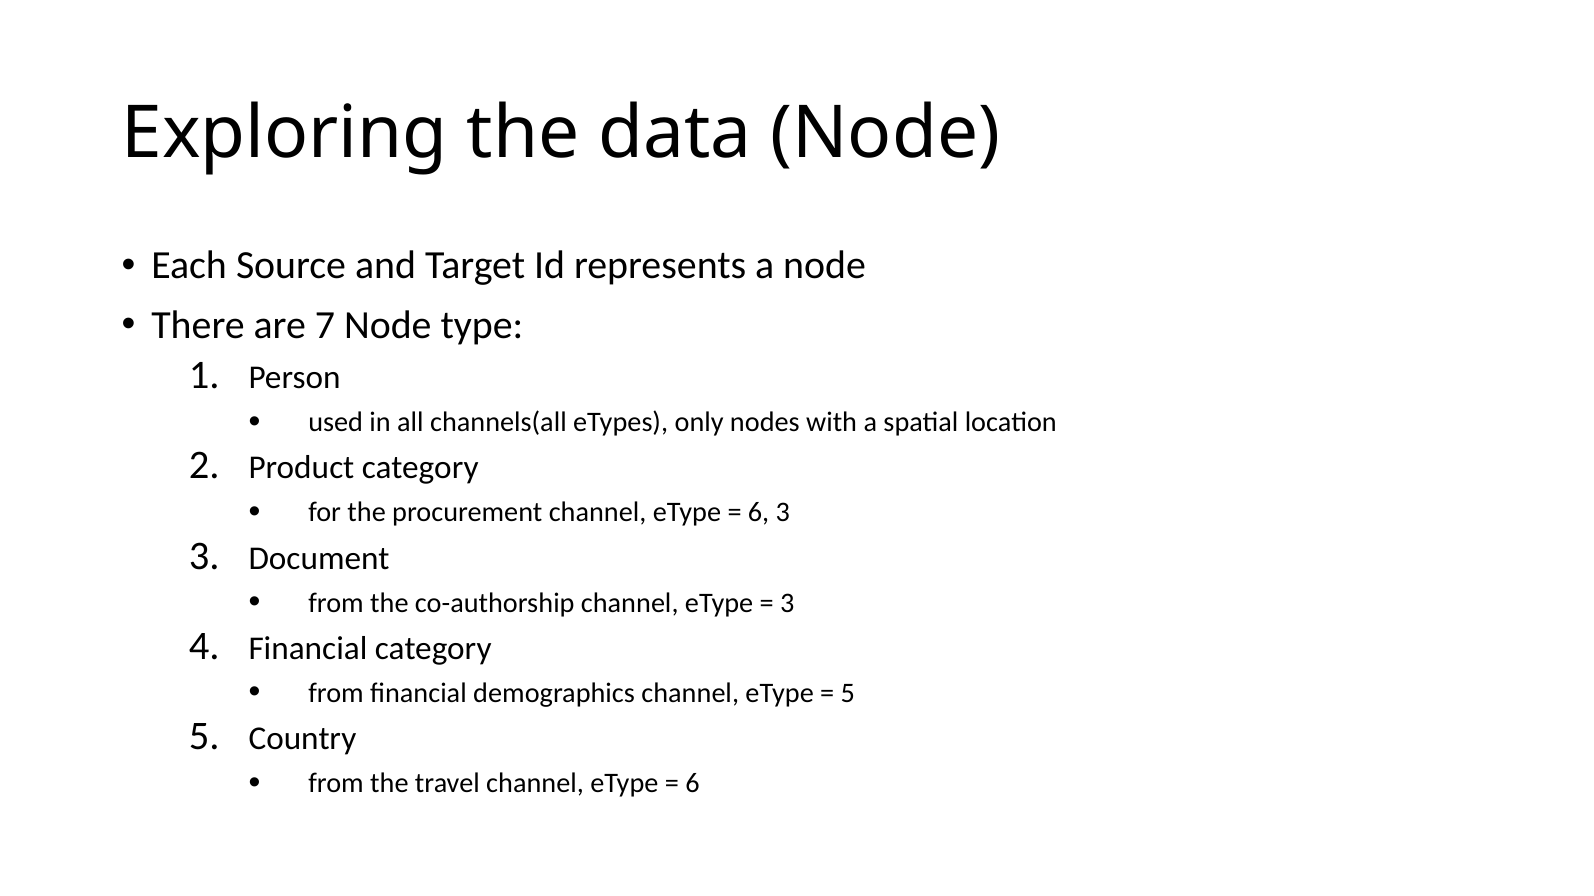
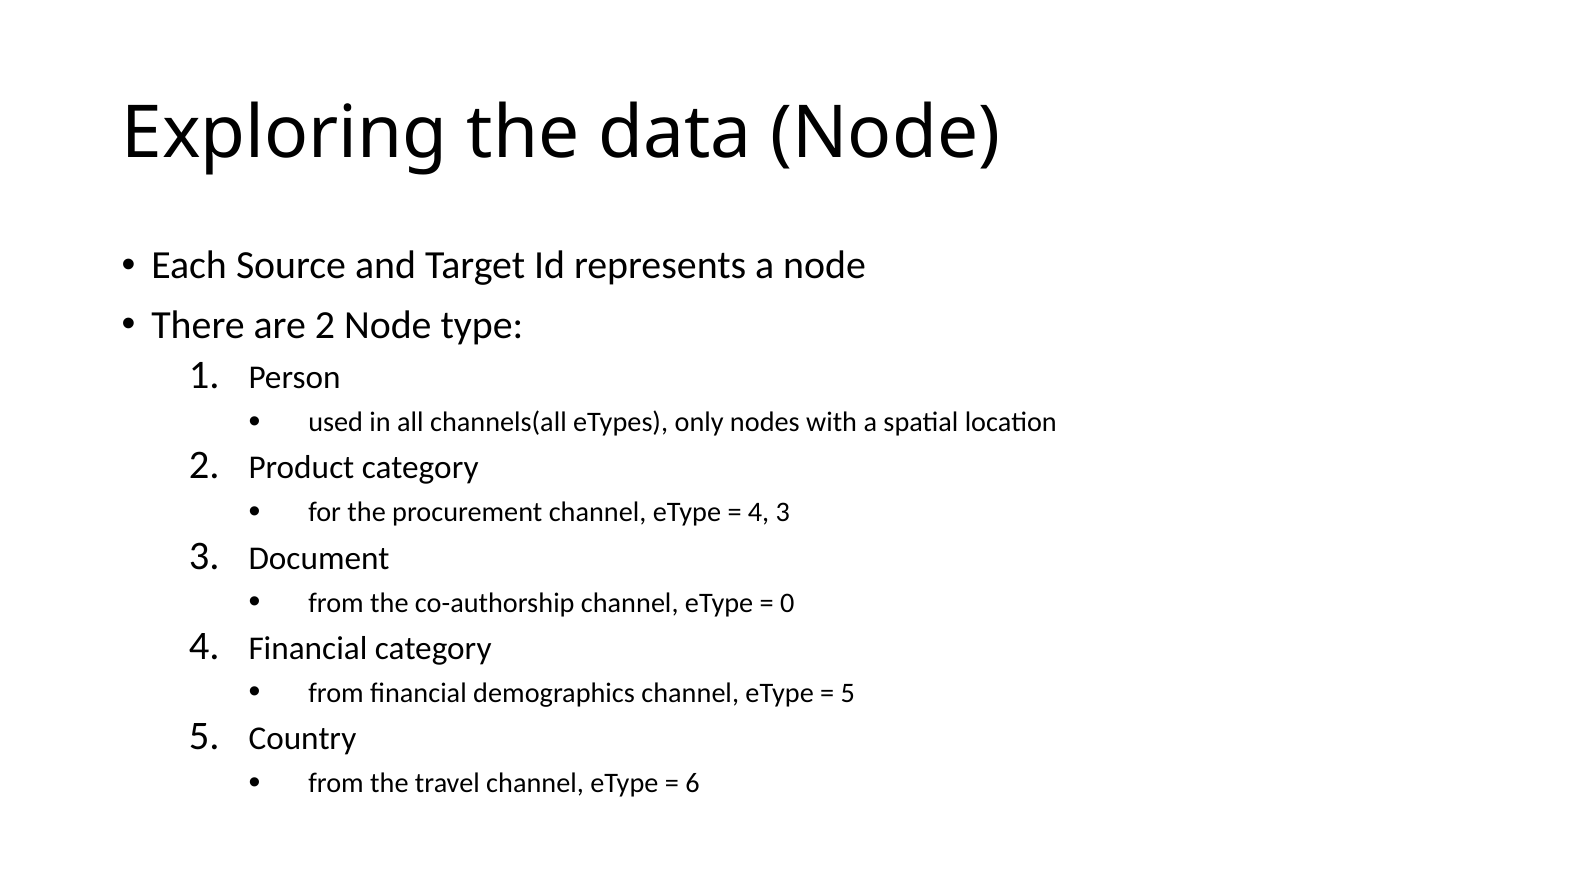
are 7: 7 -> 2
6 at (759, 513): 6 -> 4
3 at (787, 603): 3 -> 0
